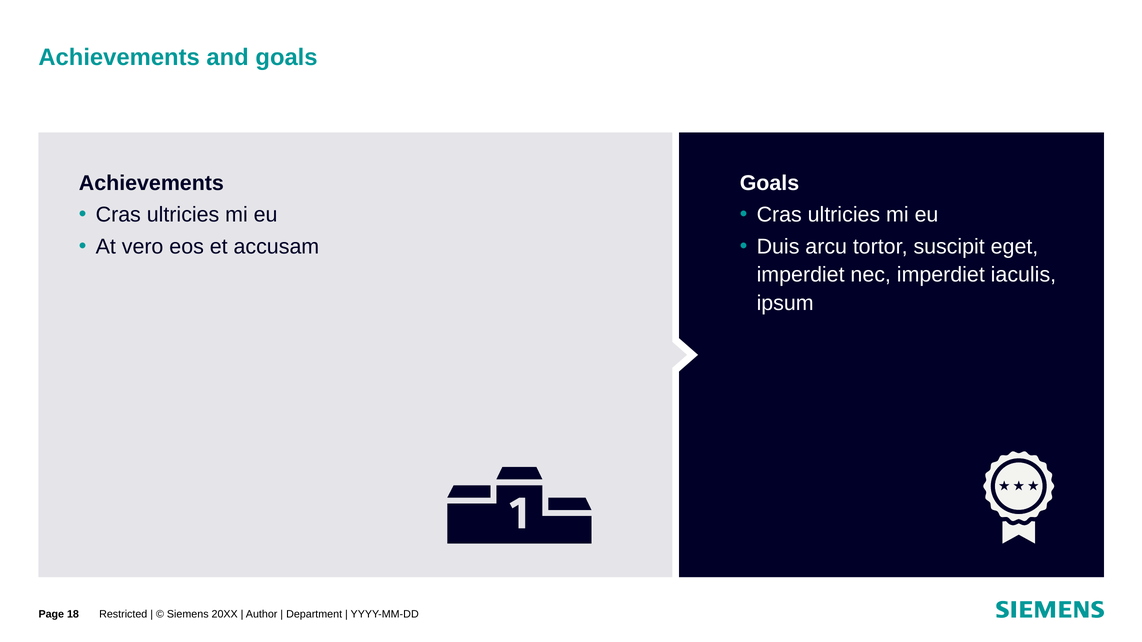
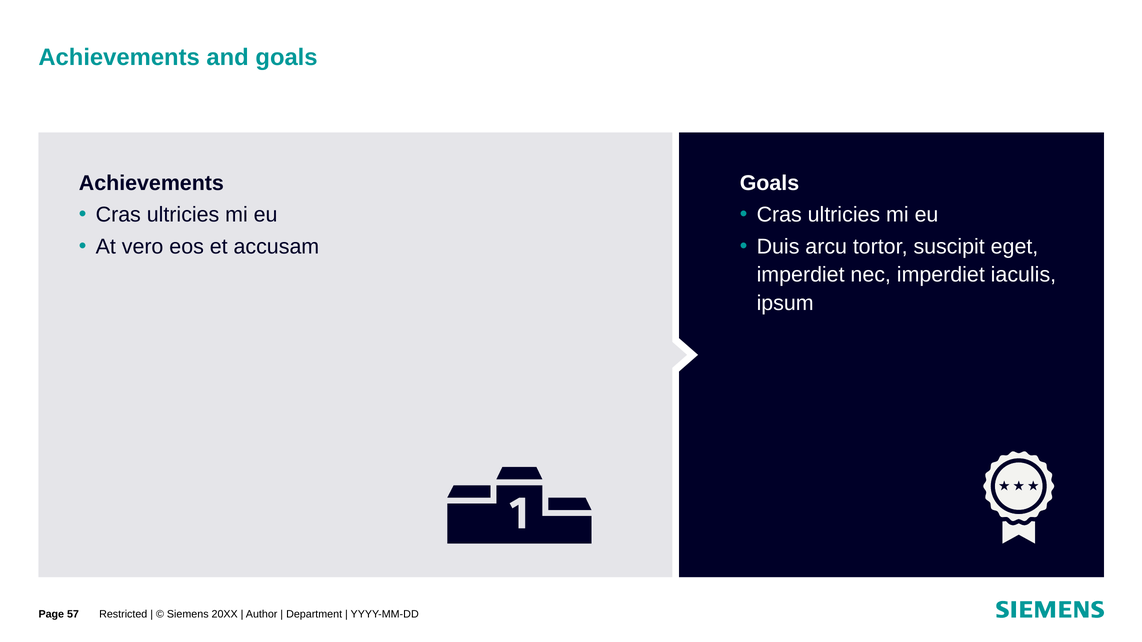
18: 18 -> 57
